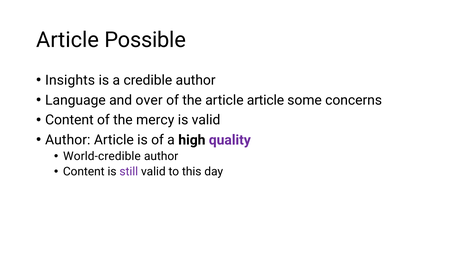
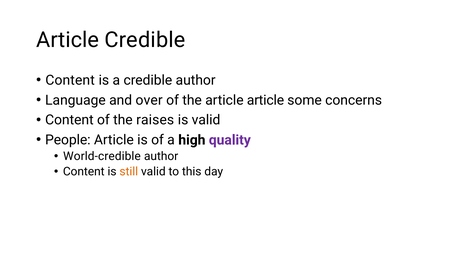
Article Possible: Possible -> Credible
Insights at (70, 80): Insights -> Content
mercy: mercy -> raises
Author at (68, 140): Author -> People
still colour: purple -> orange
